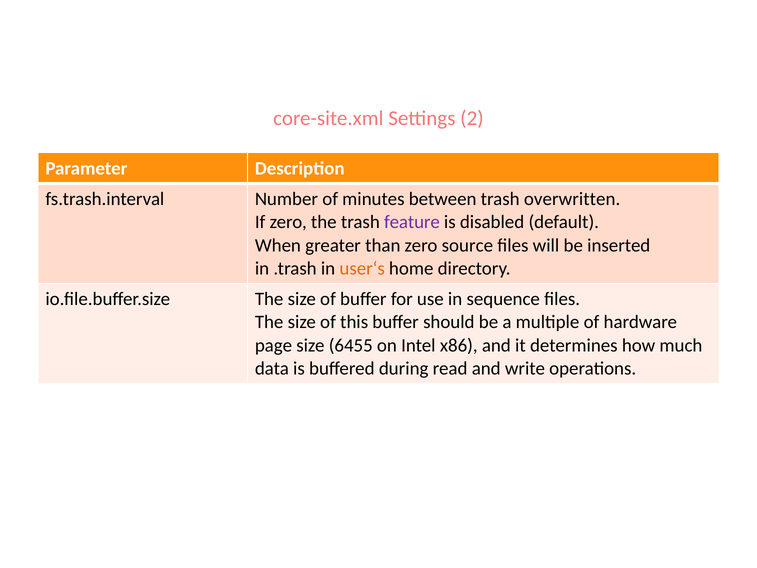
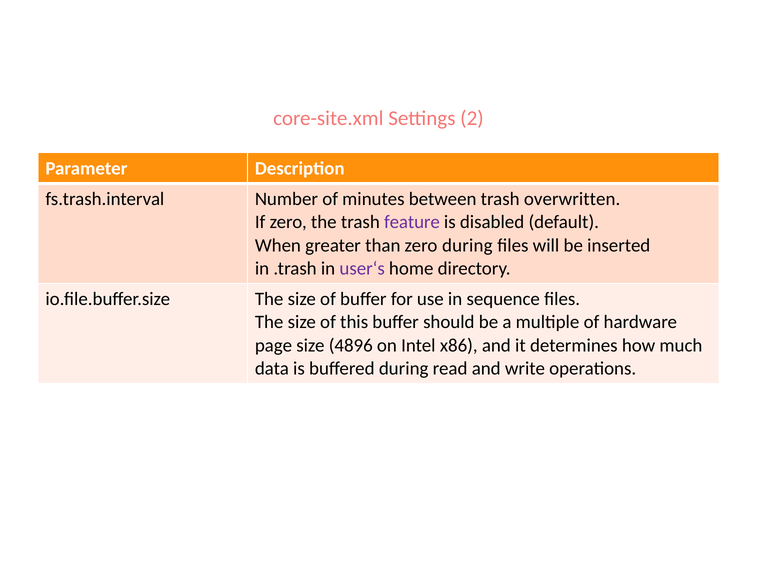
zero source: source -> during
user‘s colour: orange -> purple
6455: 6455 -> 4896
